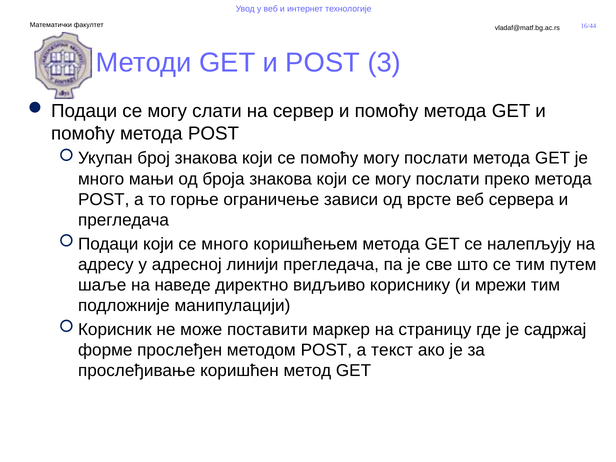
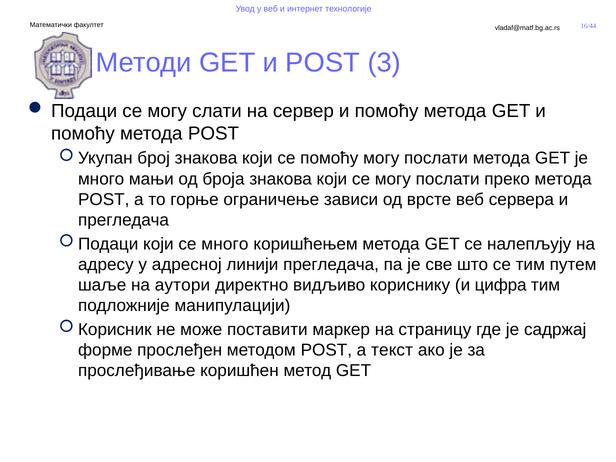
наведе: наведе -> аутори
мрежи: мрежи -> цифра
